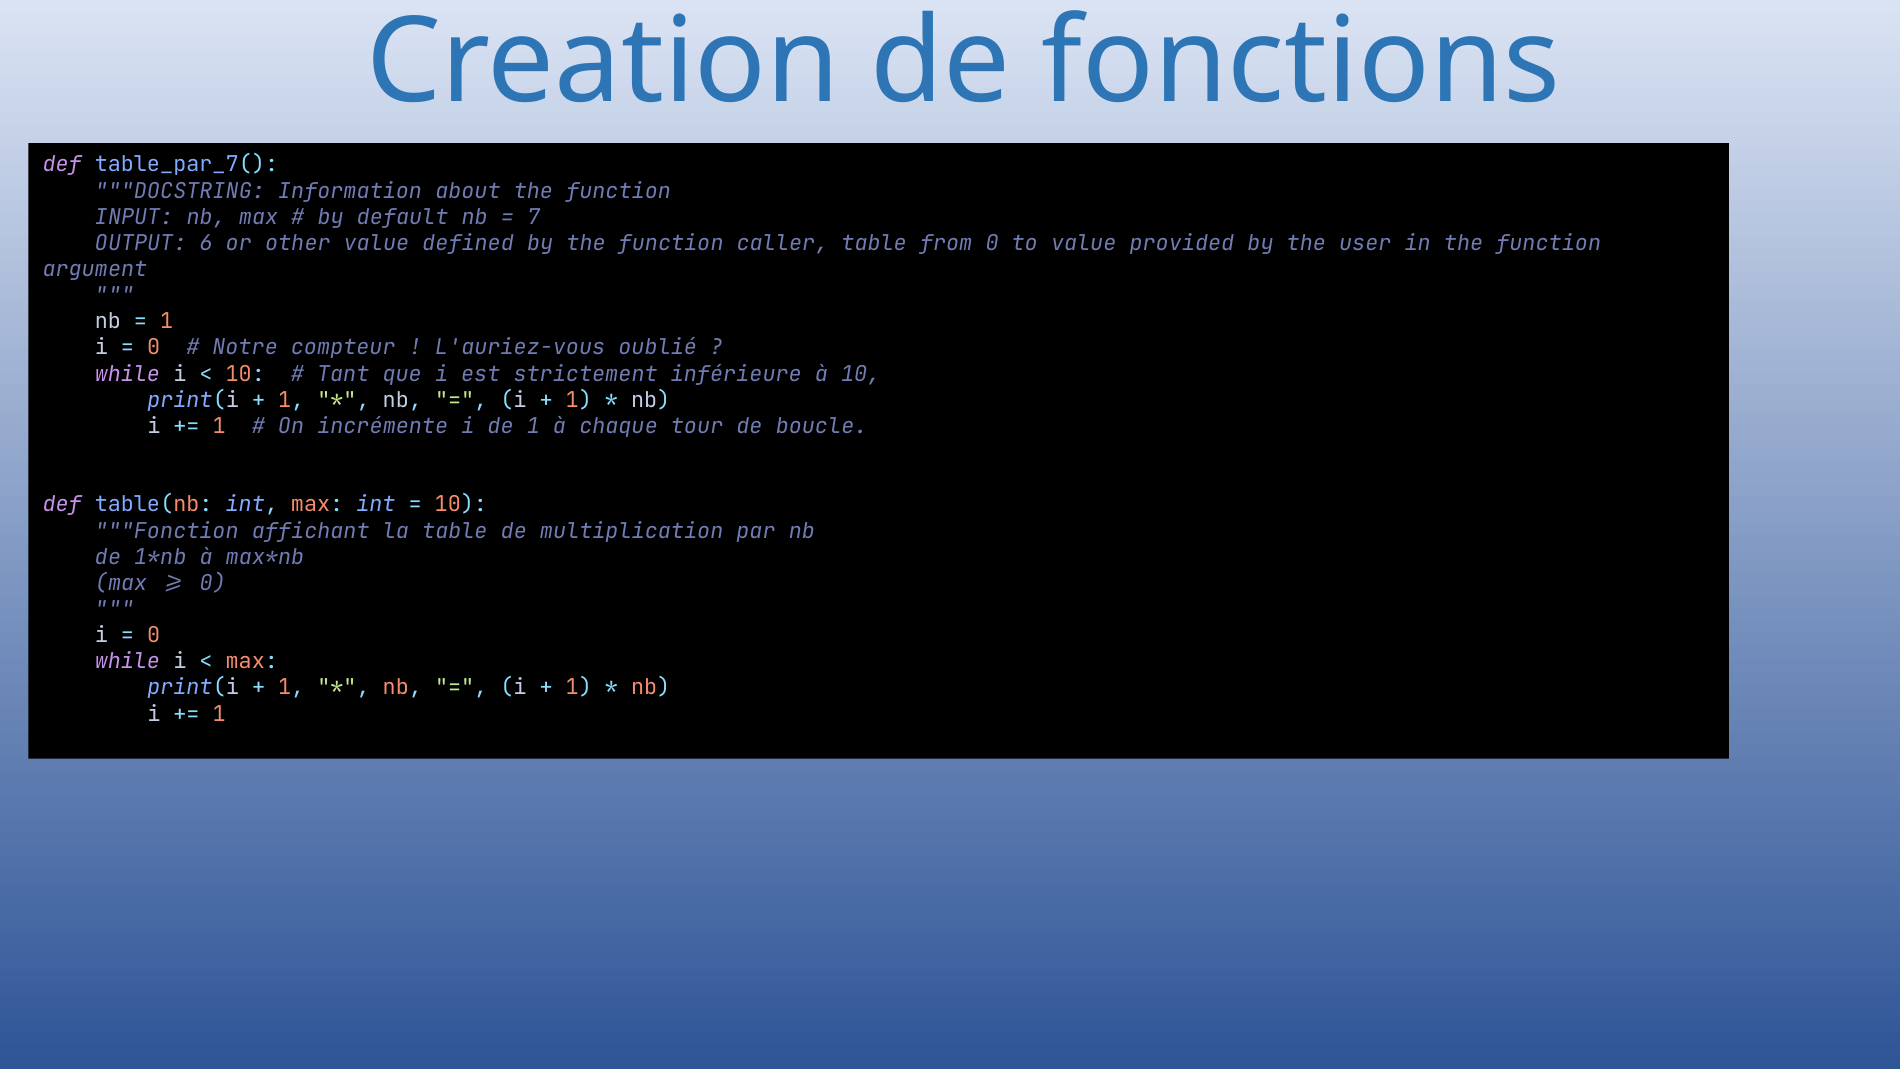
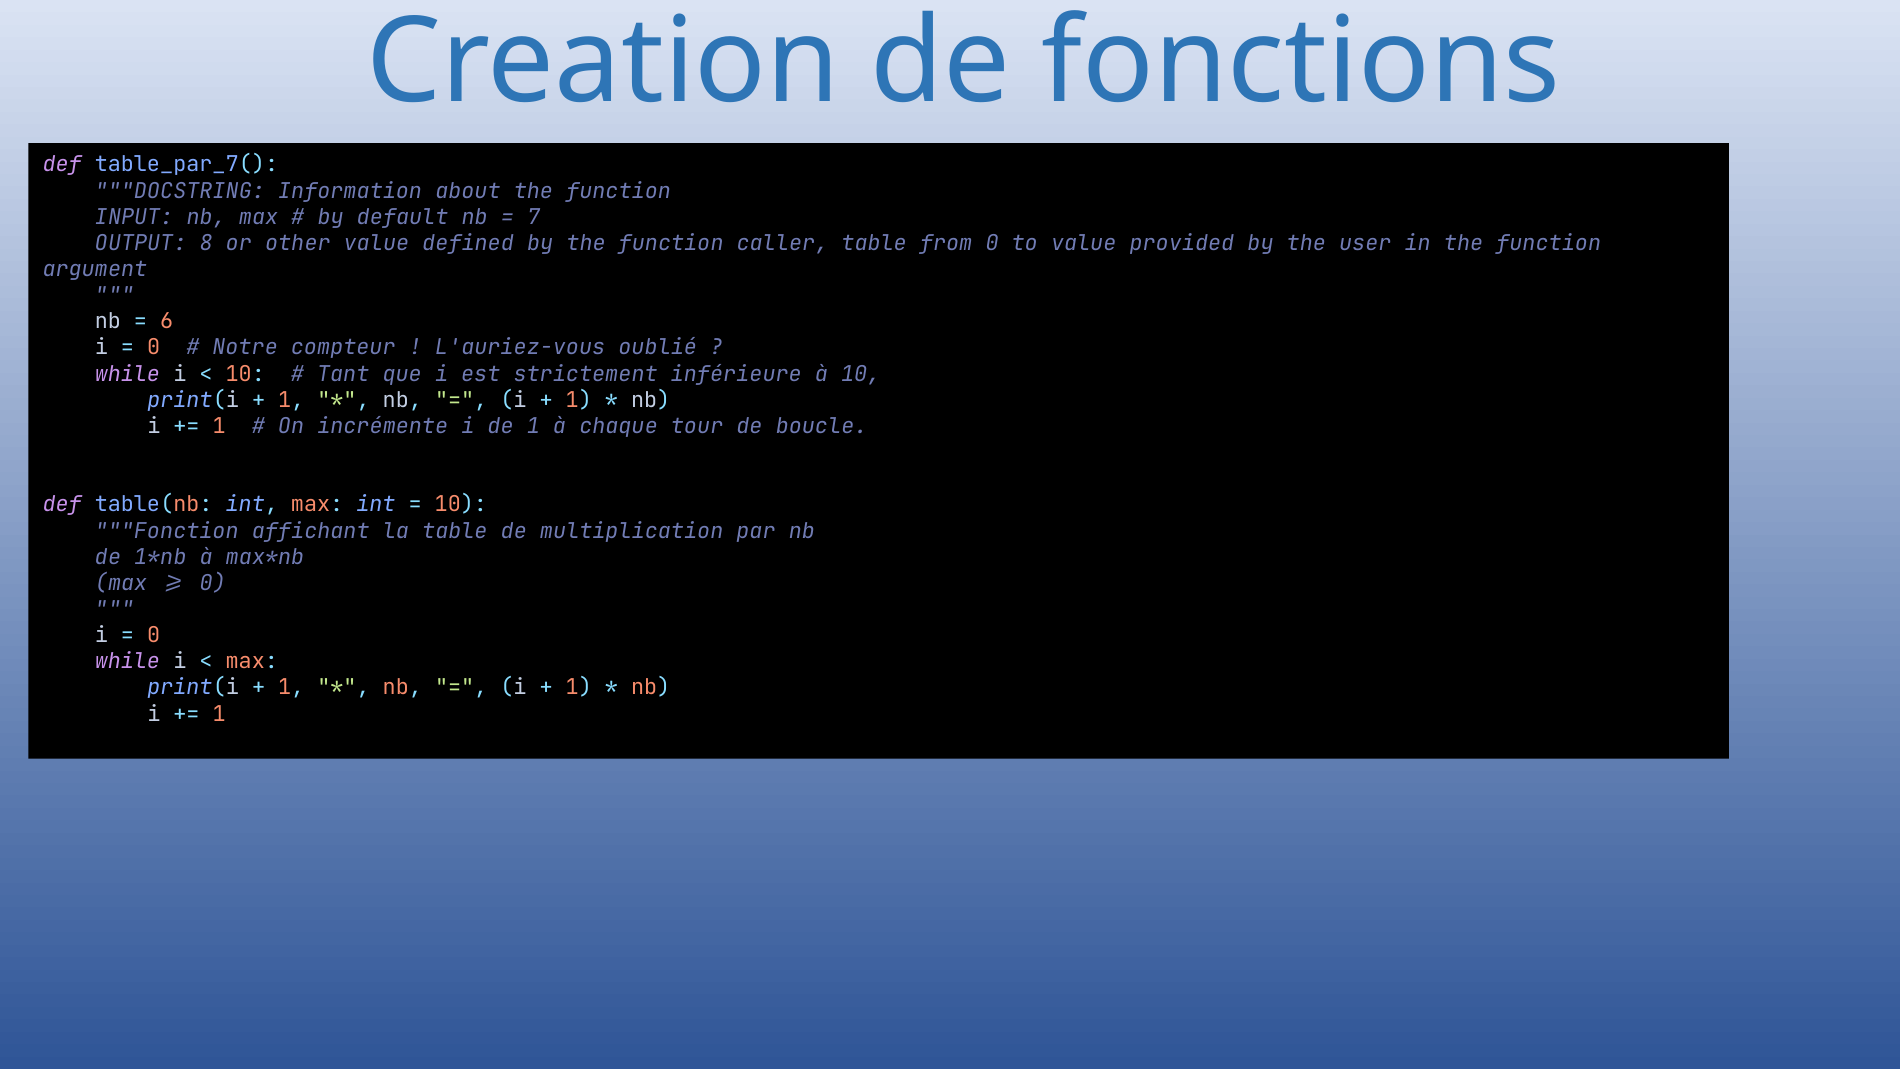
6: 6 -> 8
1 at (167, 322): 1 -> 6
